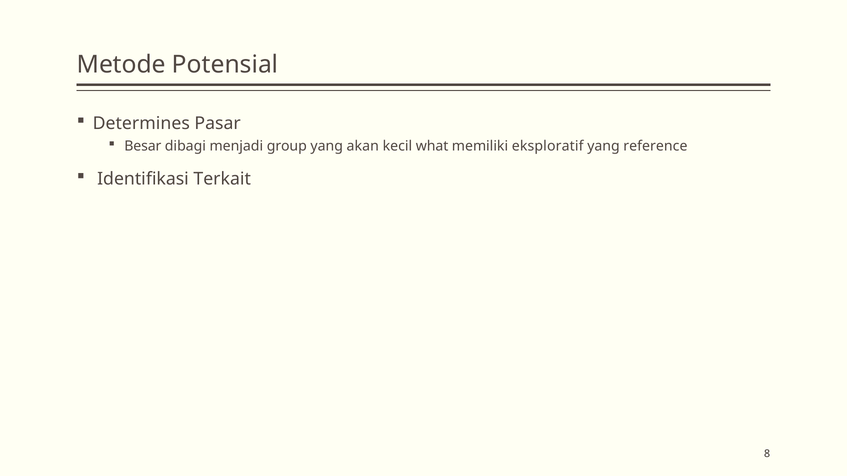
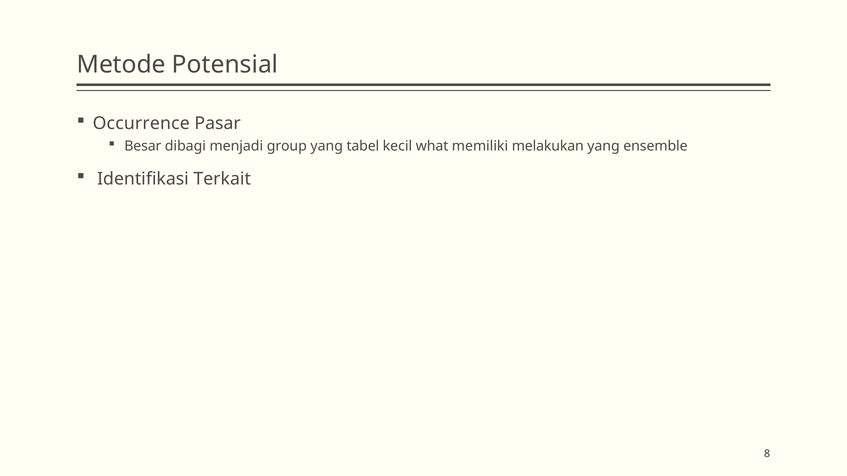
Determines: Determines -> Occurrence
akan: akan -> tabel
eksploratif: eksploratif -> melakukan
reference: reference -> ensemble
